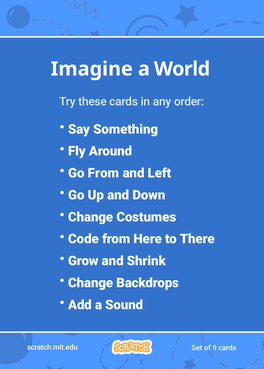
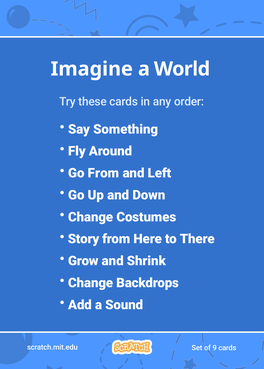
Code: Code -> Story
